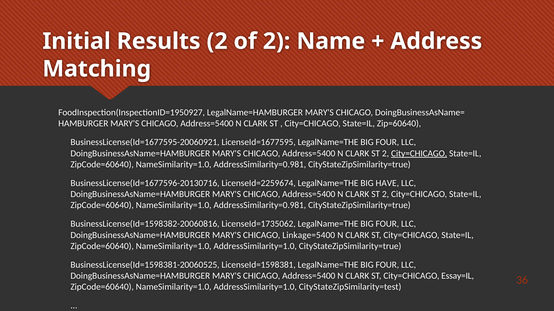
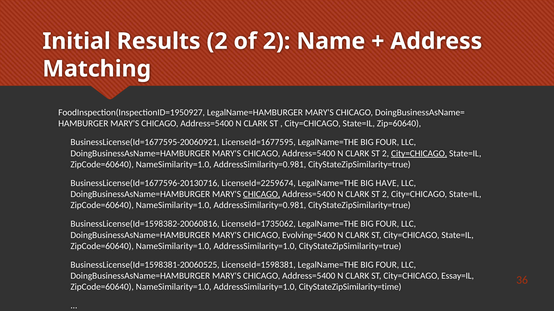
CHICAGO at (262, 195) underline: none -> present
Linkage=5400: Linkage=5400 -> Evolving=5400
CityStateZipSimilarity=test: CityStateZipSimilarity=test -> CityStateZipSimilarity=time
